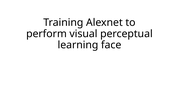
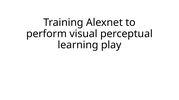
face: face -> play
